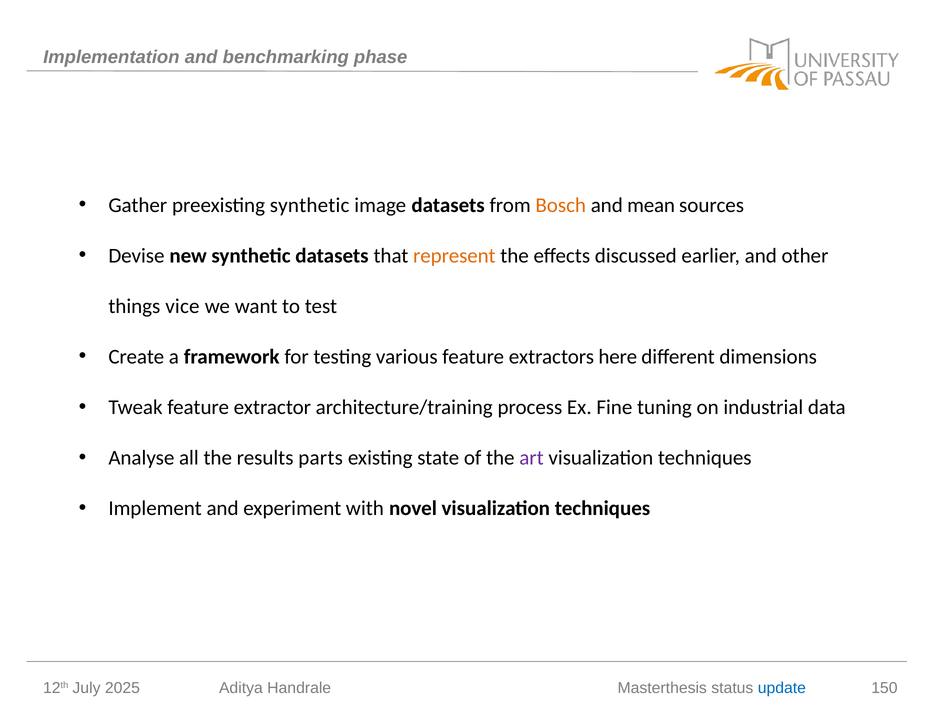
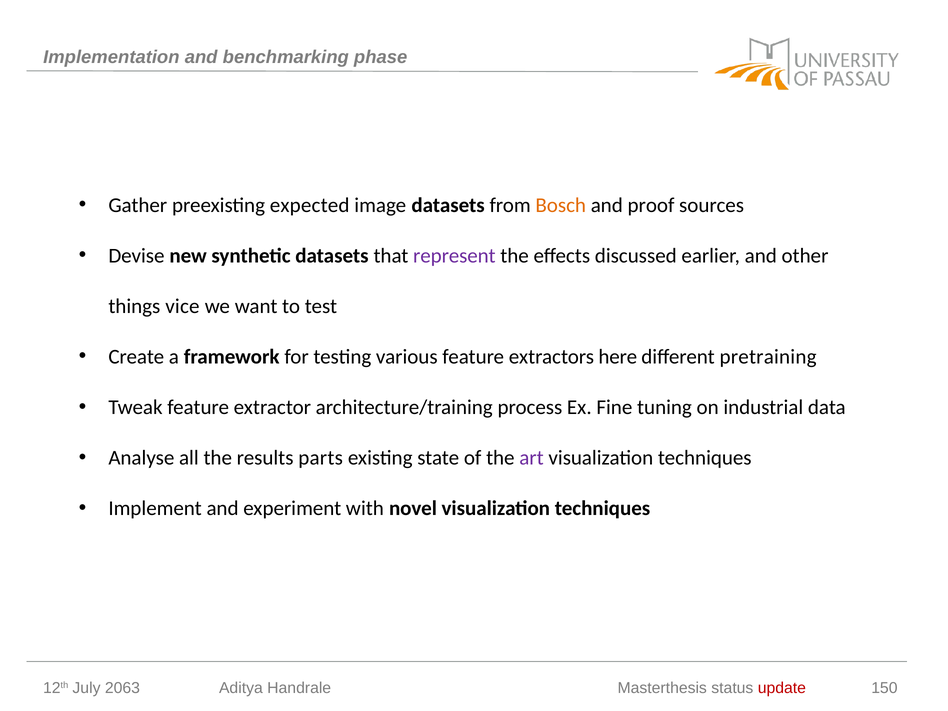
preexisting synthetic: synthetic -> expected
mean: mean -> proof
represent colour: orange -> purple
dimensions: dimensions -> pretraining
2025: 2025 -> 2063
update colour: blue -> red
